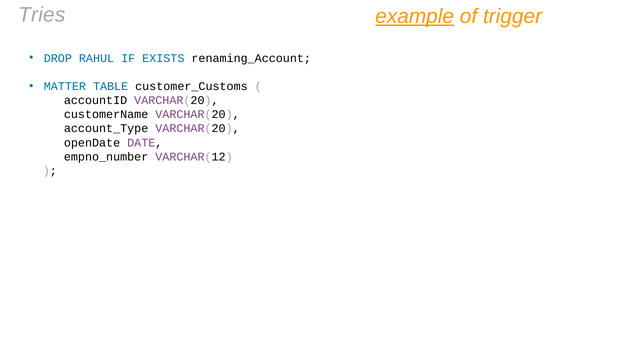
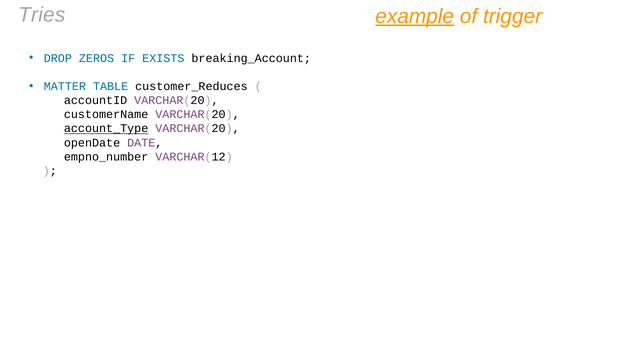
RAHUL: RAHUL -> ZEROS
renaming_Account: renaming_Account -> breaking_Account
customer_Customs: customer_Customs -> customer_Reduces
account_Type underline: none -> present
